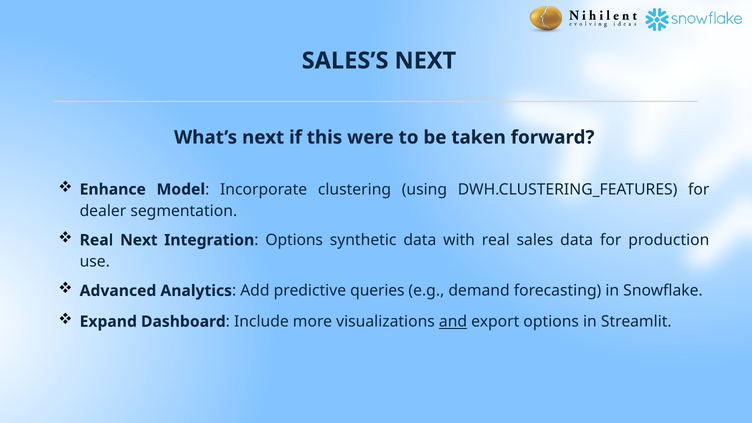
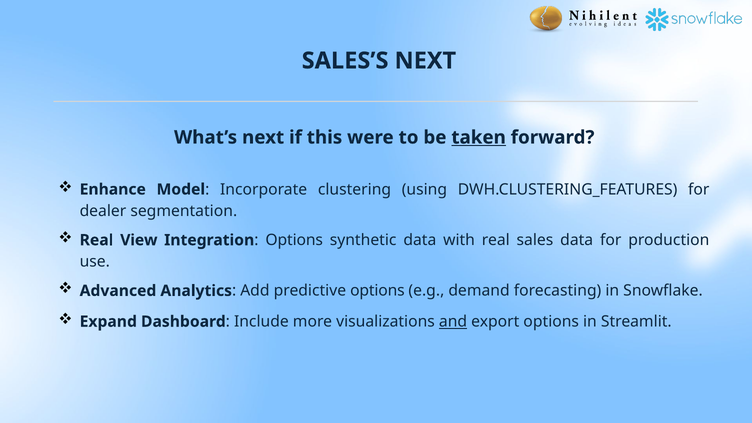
taken underline: none -> present
Real Next: Next -> View
predictive queries: queries -> options
